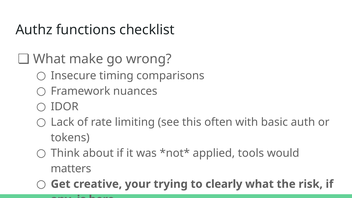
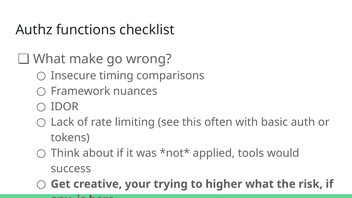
matters: matters -> success
clearly: clearly -> higher
